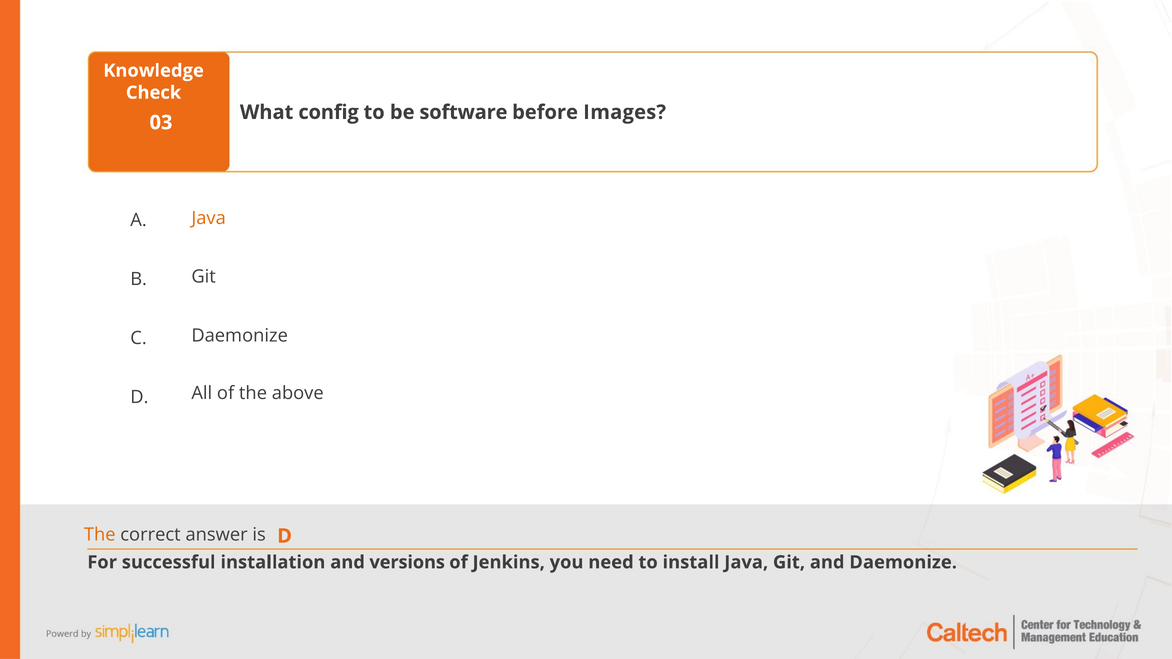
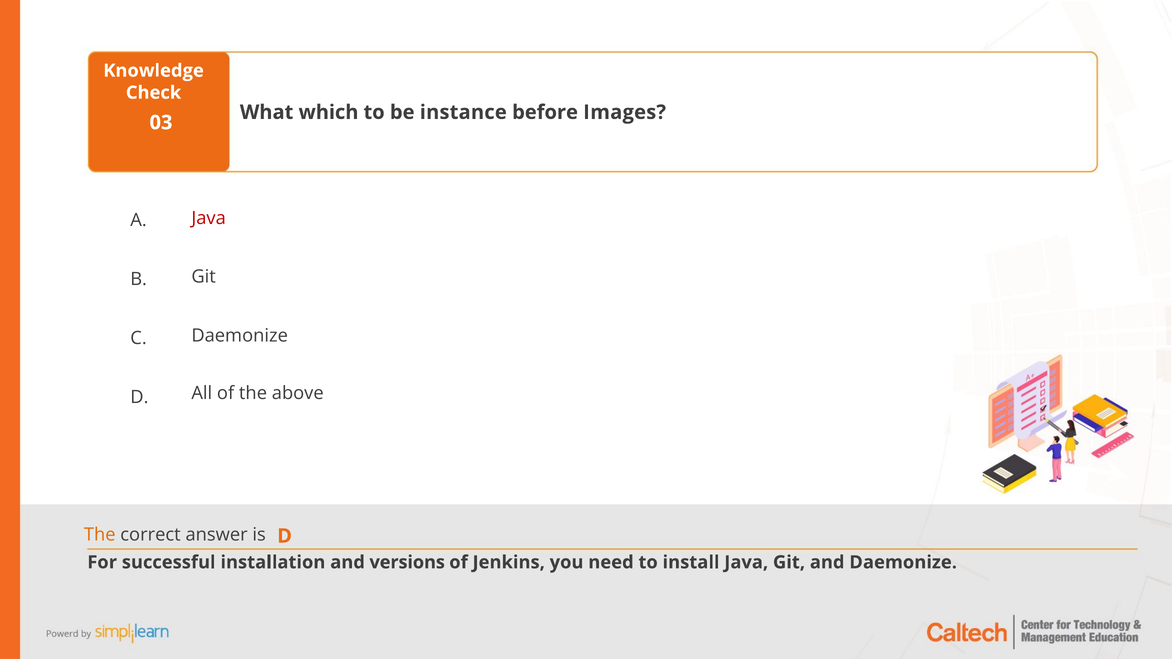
config: config -> which
software: software -> instance
Java at (209, 218) colour: orange -> red
